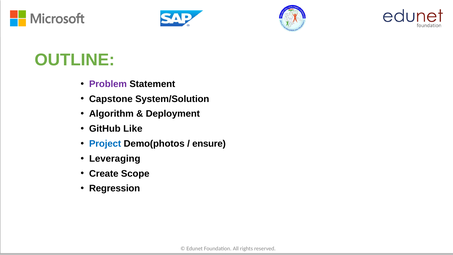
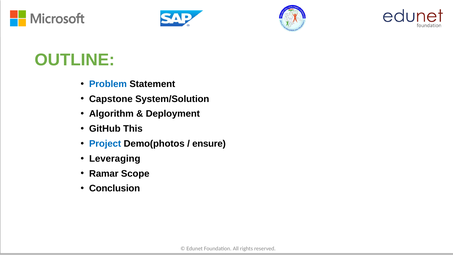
Problem colour: purple -> blue
Like: Like -> This
Create: Create -> Ramar
Regression: Regression -> Conclusion
